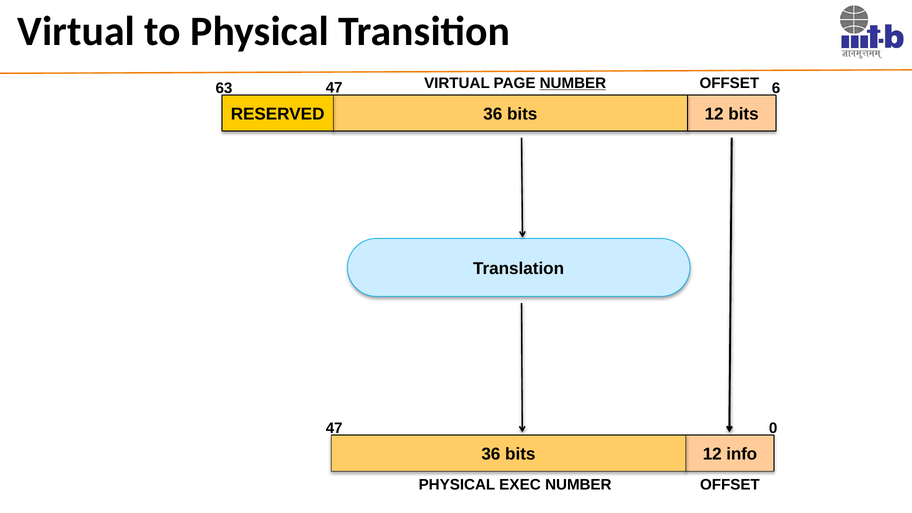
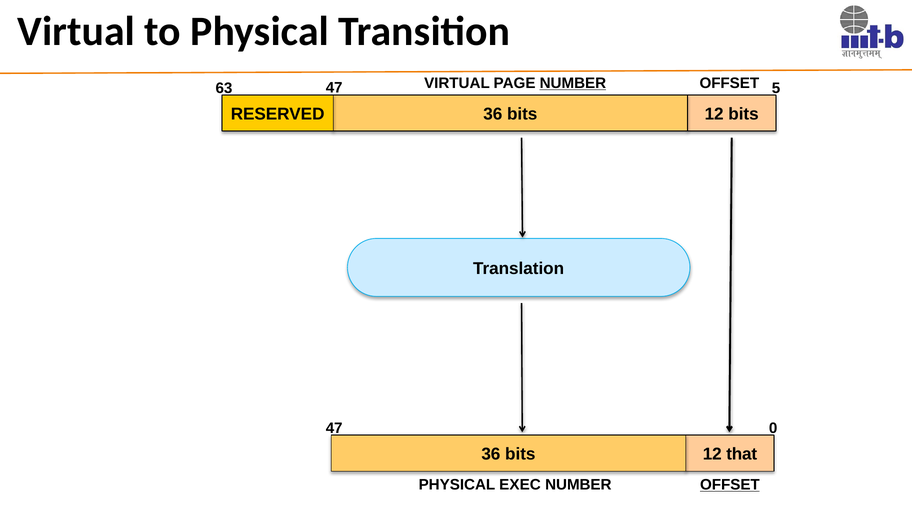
6: 6 -> 5
info: info -> that
OFFSET at (730, 485) underline: none -> present
